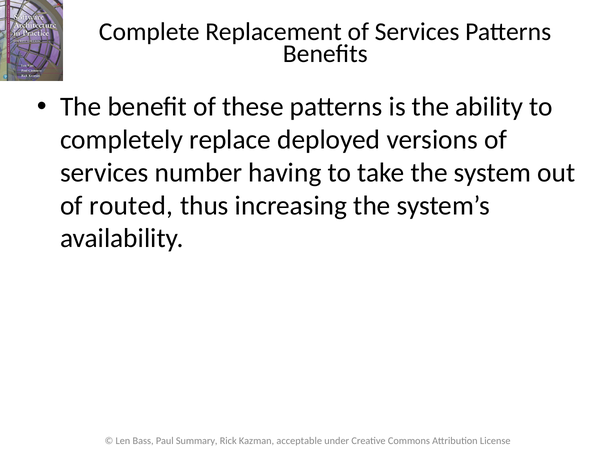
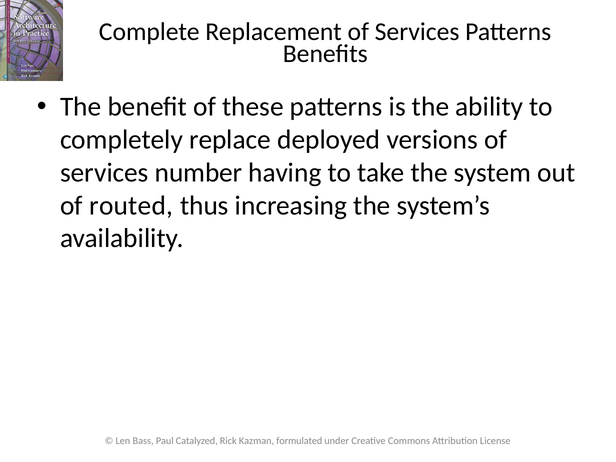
Summary: Summary -> Catalyzed
acceptable: acceptable -> formulated
